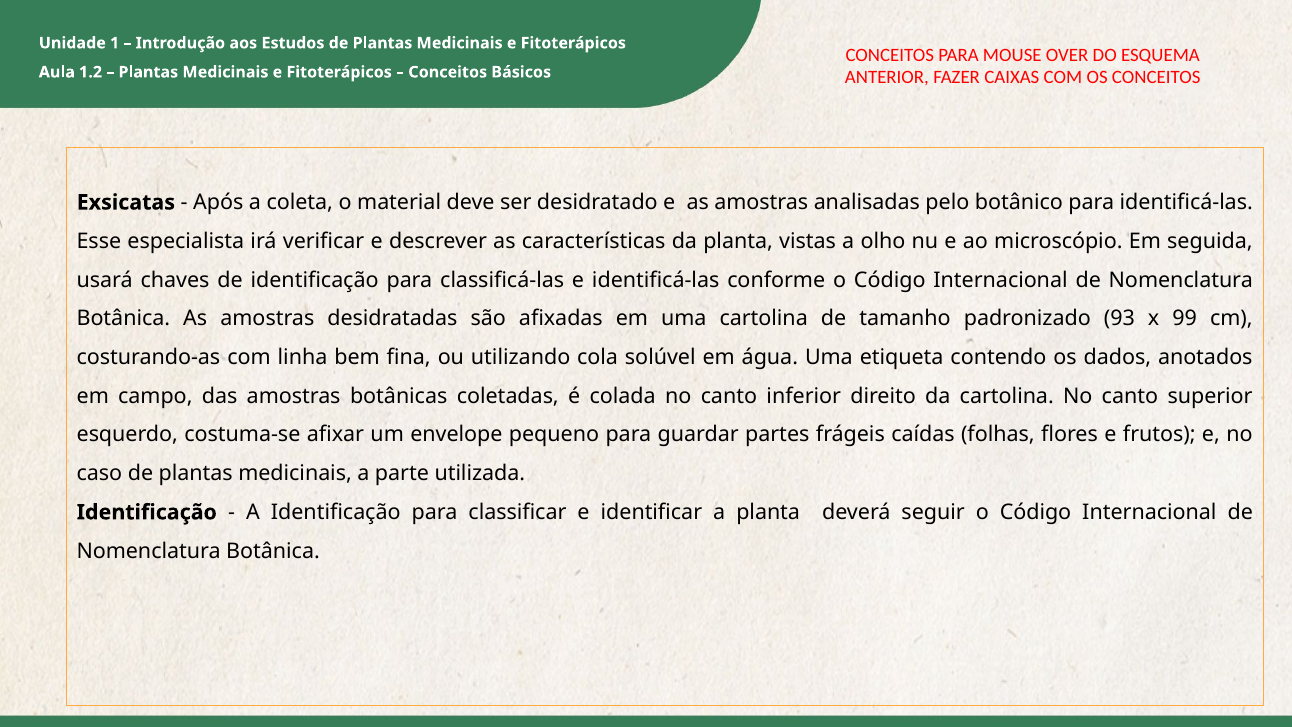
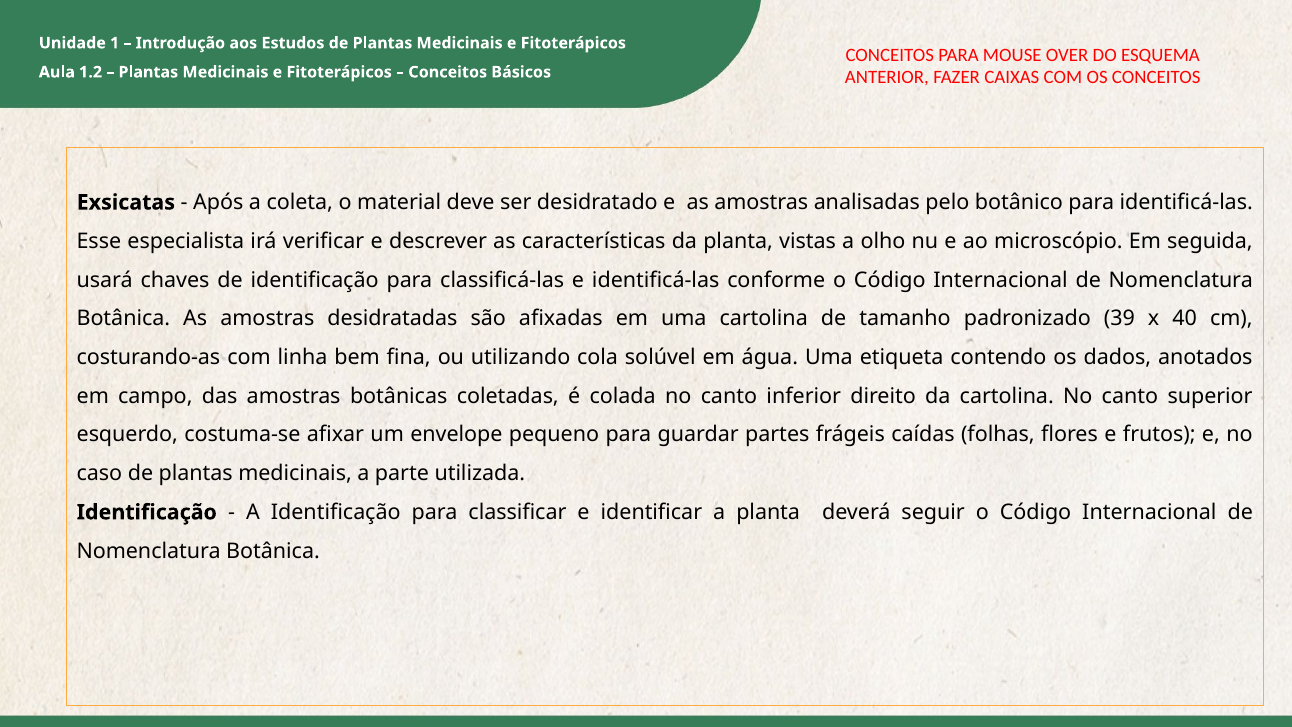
93: 93 -> 39
99: 99 -> 40
